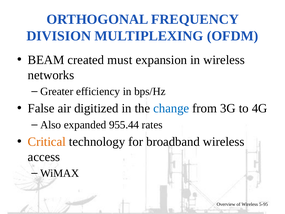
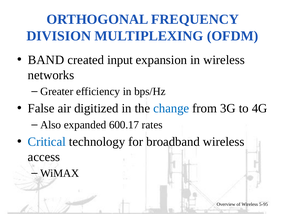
BEAM: BEAM -> BAND
must: must -> input
955.44: 955.44 -> 600.17
Critical colour: orange -> blue
